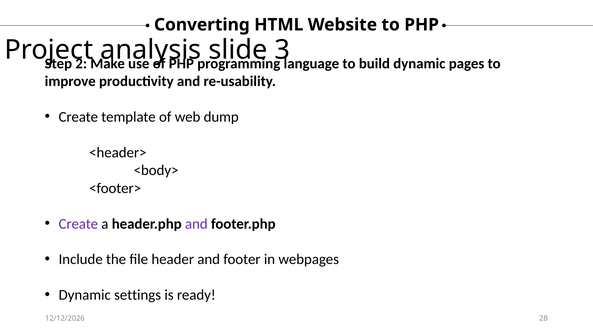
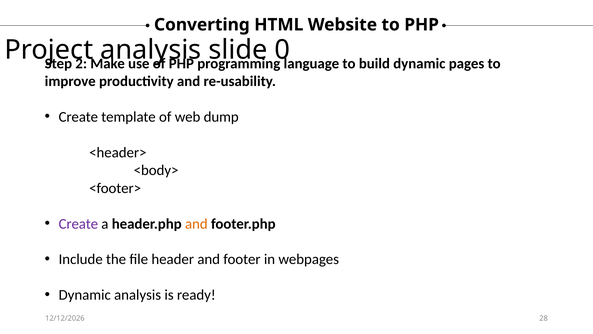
3: 3 -> 0
and at (196, 223) colour: purple -> orange
Dynamic settings: settings -> analysis
